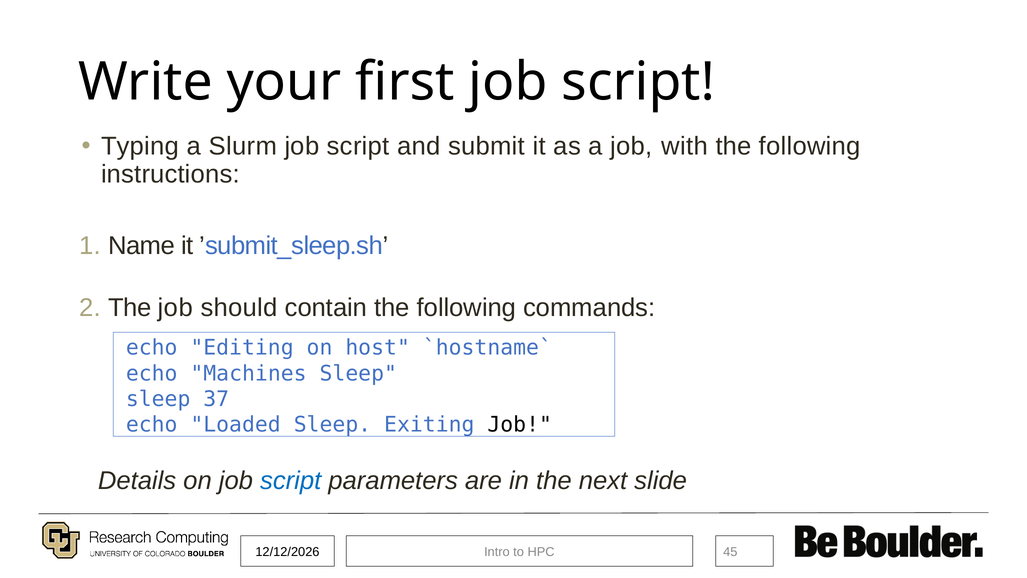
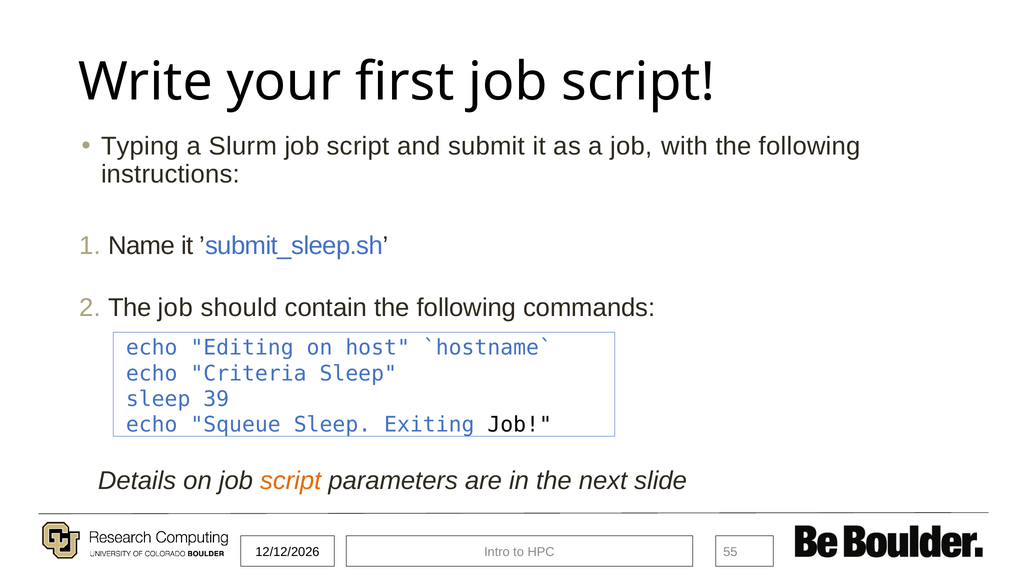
Machines: Machines -> Criteria
37: 37 -> 39
Loaded: Loaded -> Squeue
script at (291, 481) colour: blue -> orange
45: 45 -> 55
